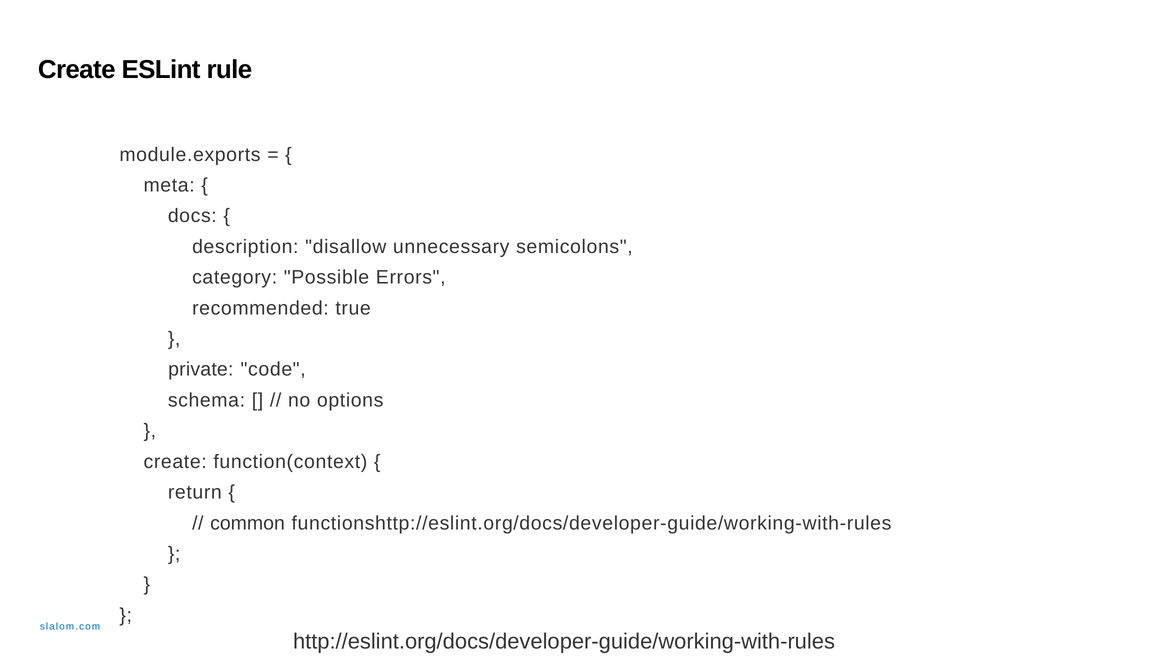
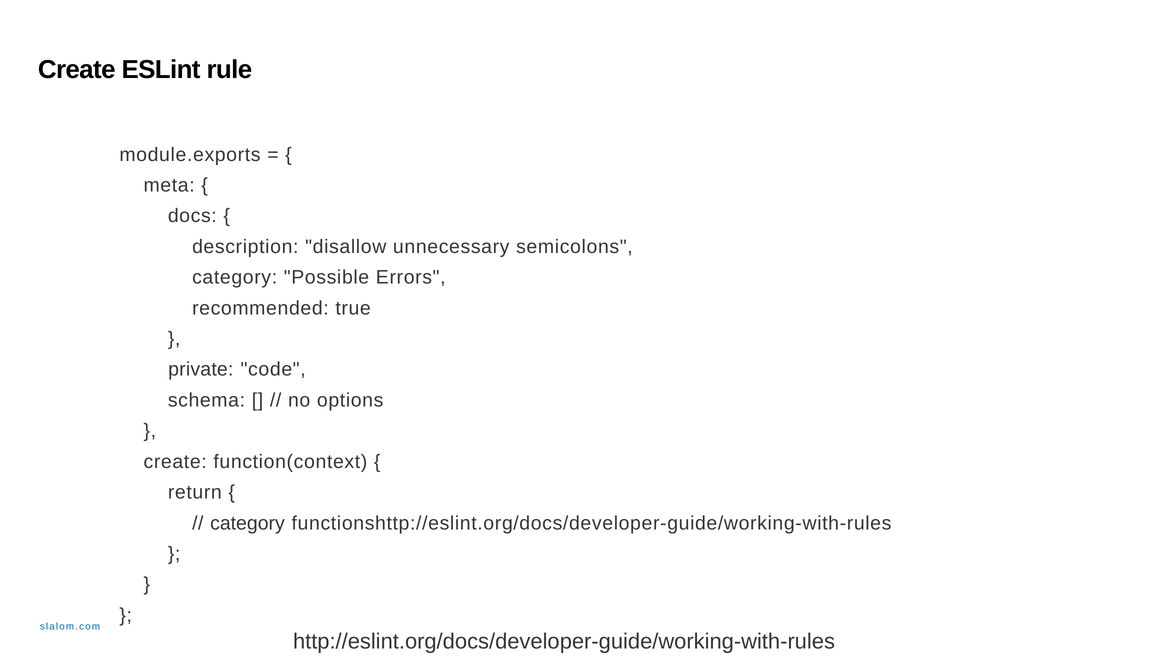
common at (247, 523): common -> category
